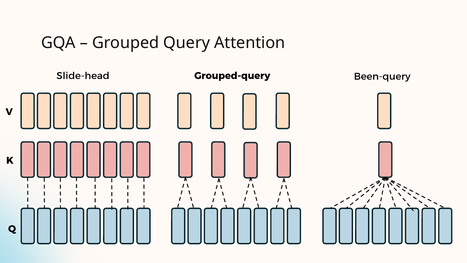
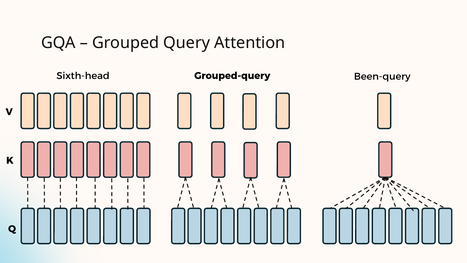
Slide-head: Slide-head -> Sixth-head
